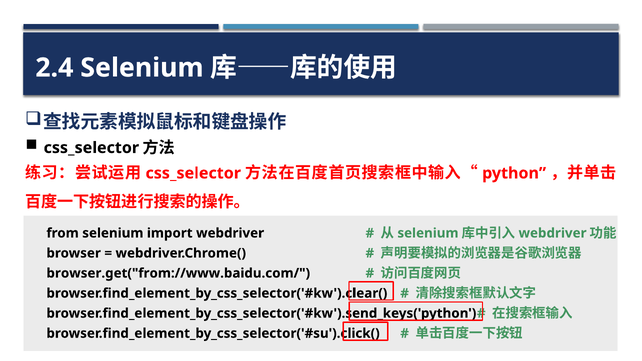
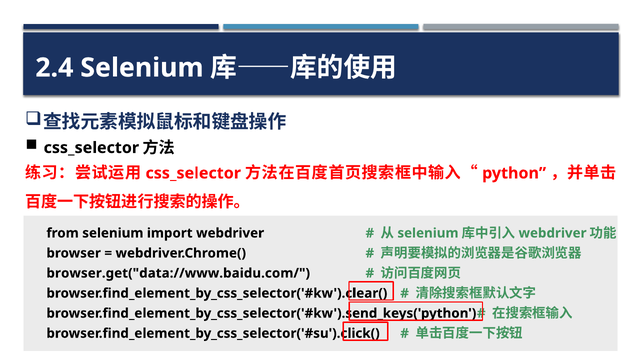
browser.get("from://www.baidu.com/: browser.get("from://www.baidu.com/ -> browser.get("data://www.baidu.com/
